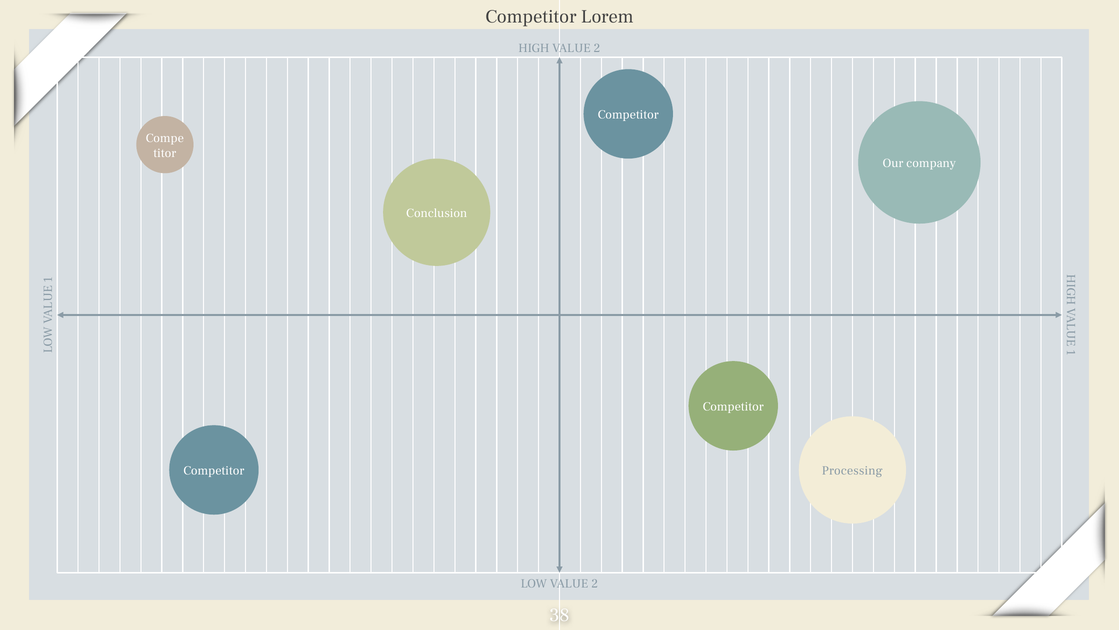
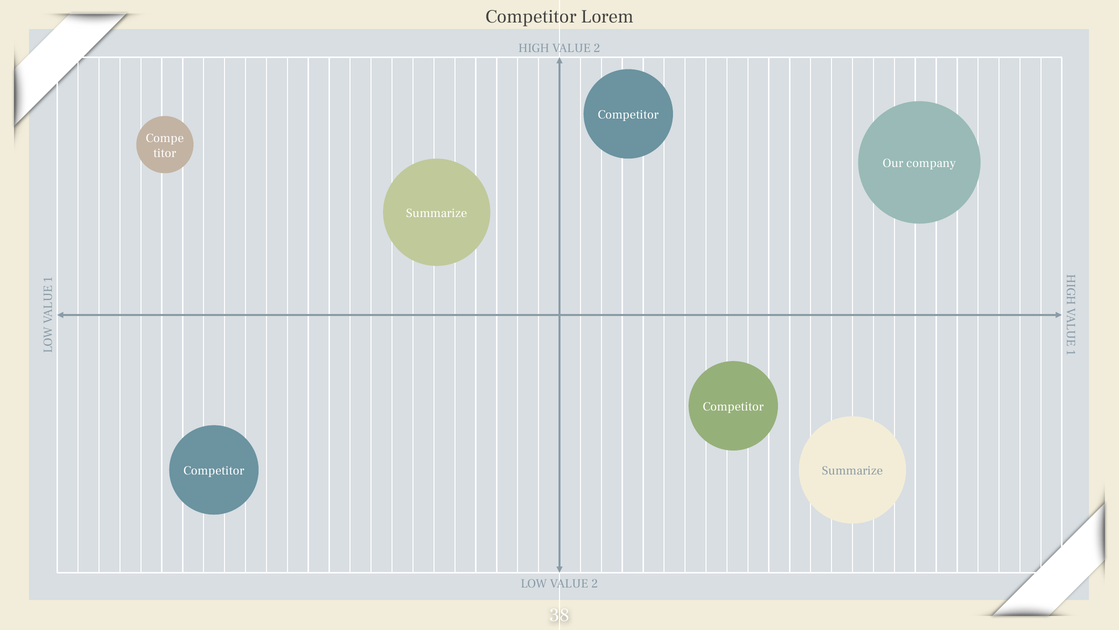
Conclusion at (437, 213): Conclusion -> Summarize
Processing at (852, 470): Processing -> Summarize
